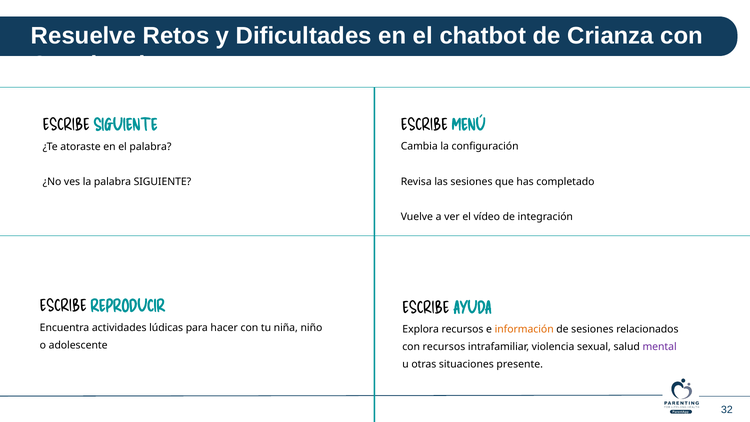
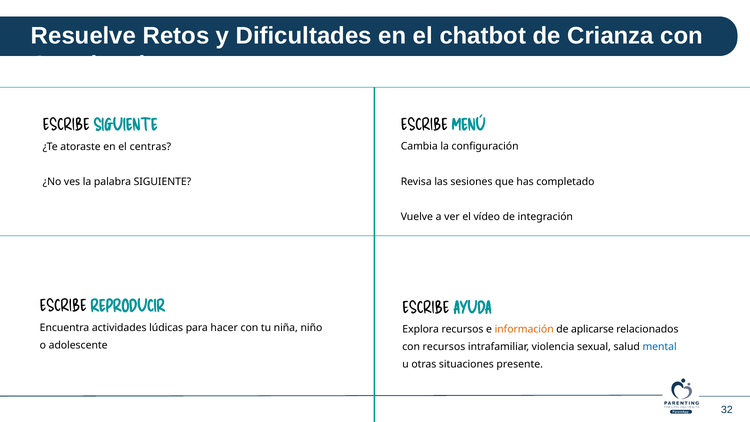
el palabra: palabra -> centras
de sesiones: sesiones -> aplicarse
mental colour: purple -> blue
